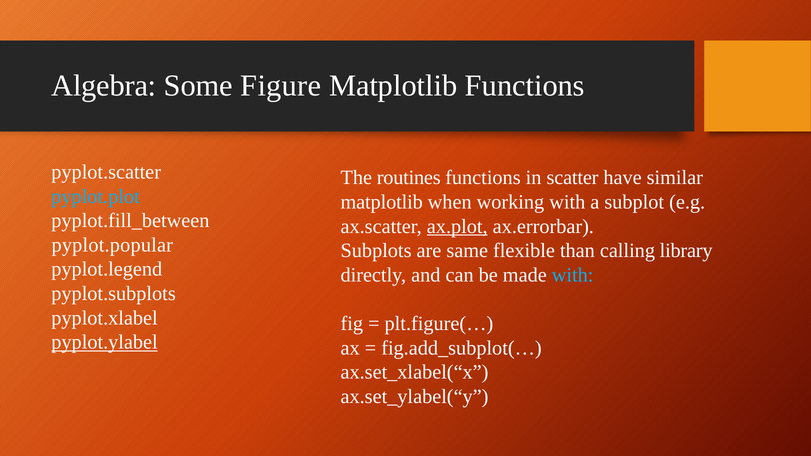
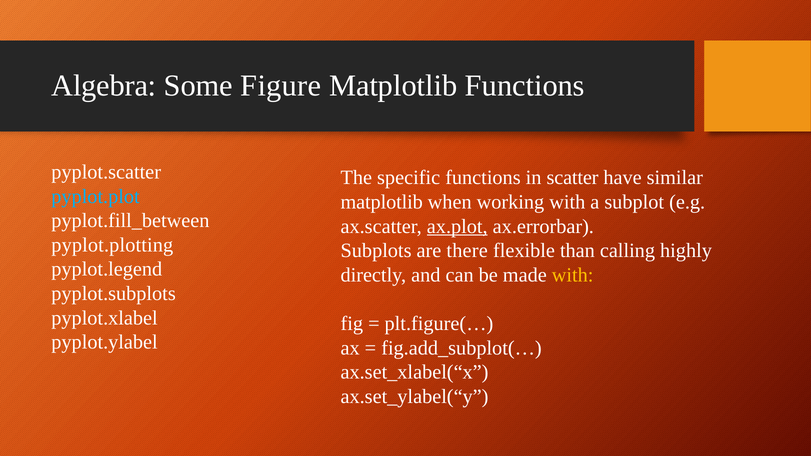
routines: routines -> specific
pyplot.popular: pyplot.popular -> pyplot.plotting
same: same -> there
library: library -> highly
with at (573, 275) colour: light blue -> yellow
pyplot.ylabel underline: present -> none
